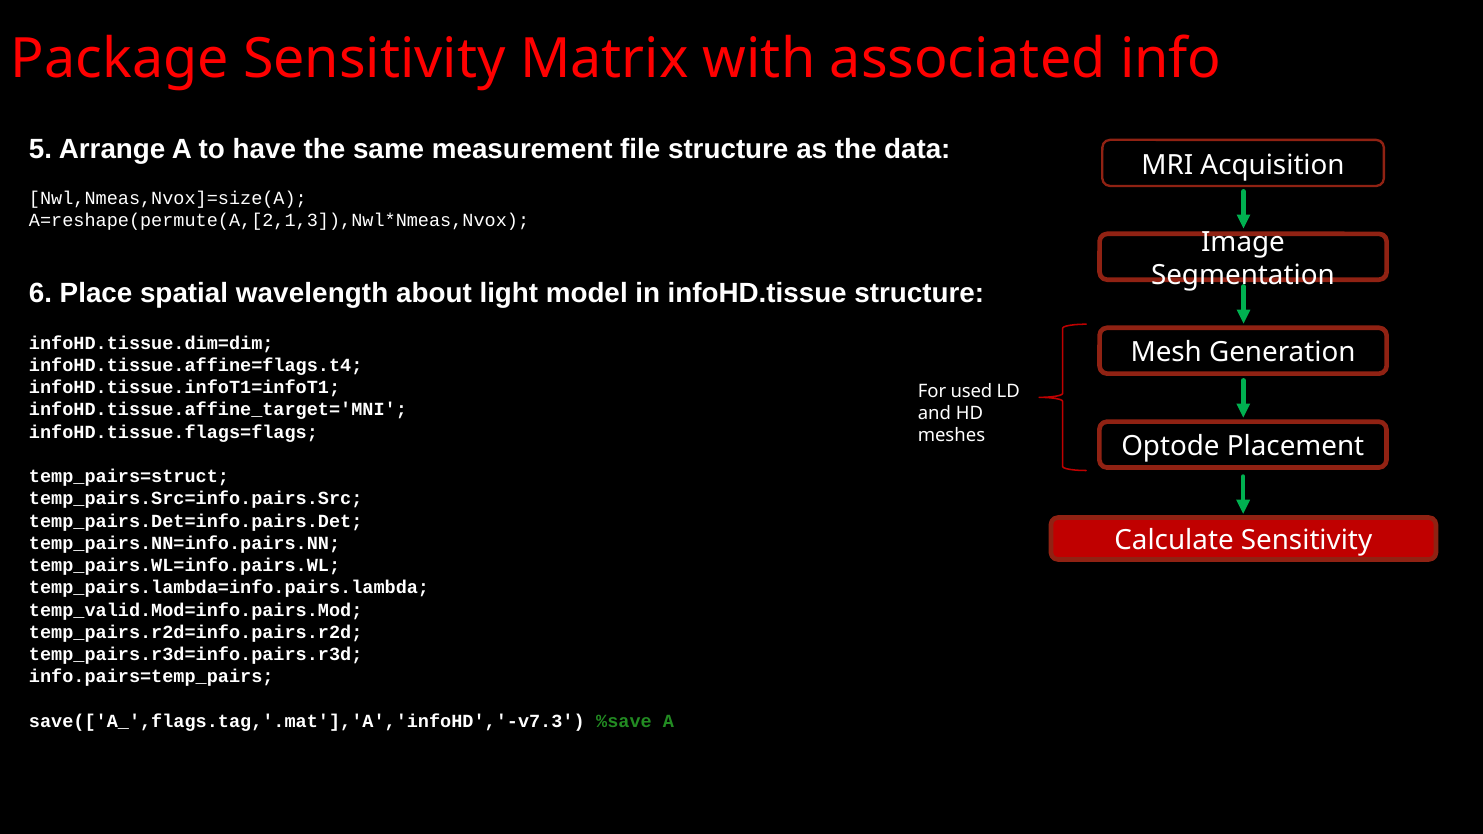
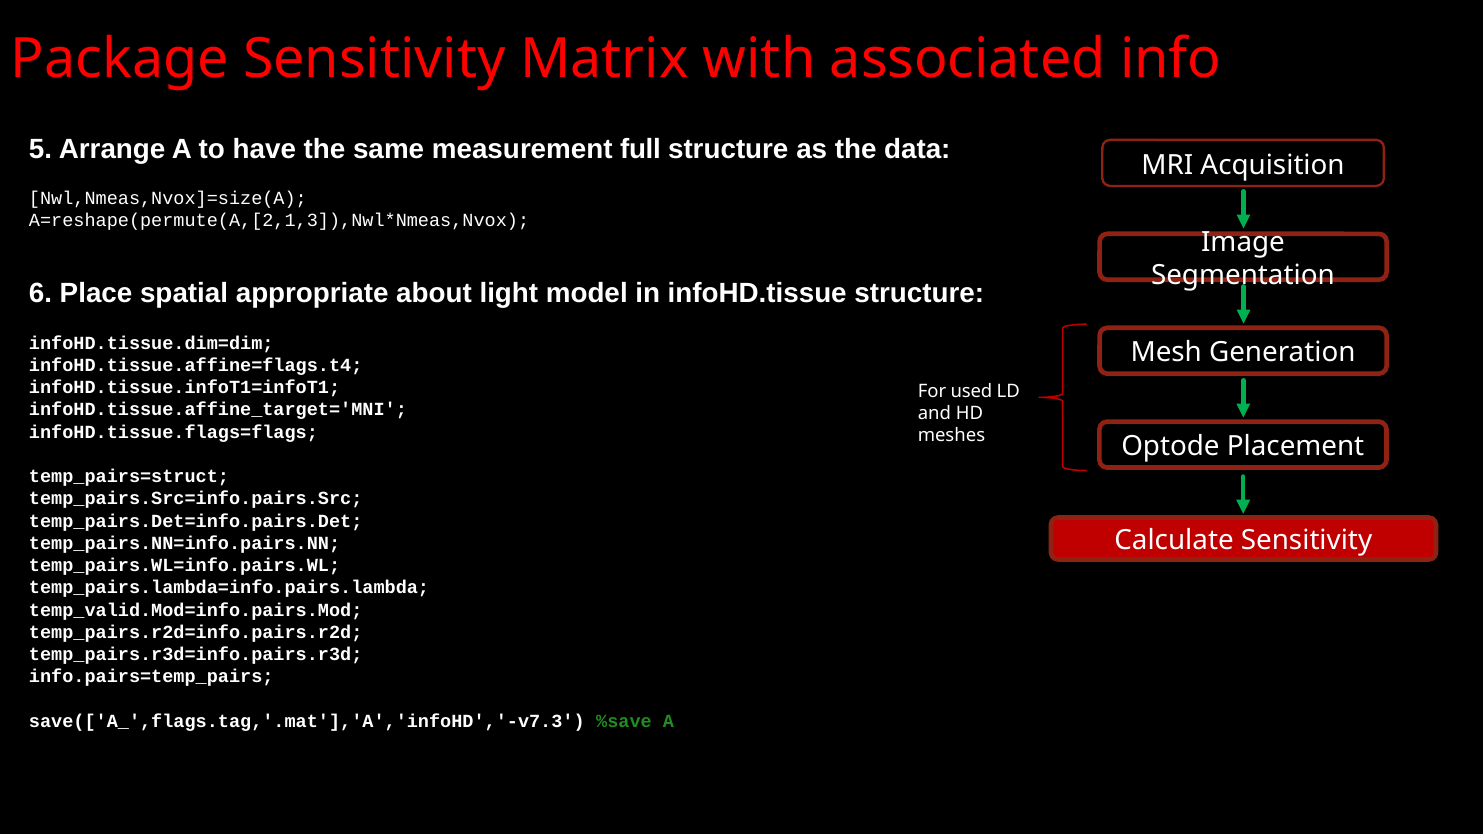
file: file -> full
wavelength: wavelength -> appropriate
